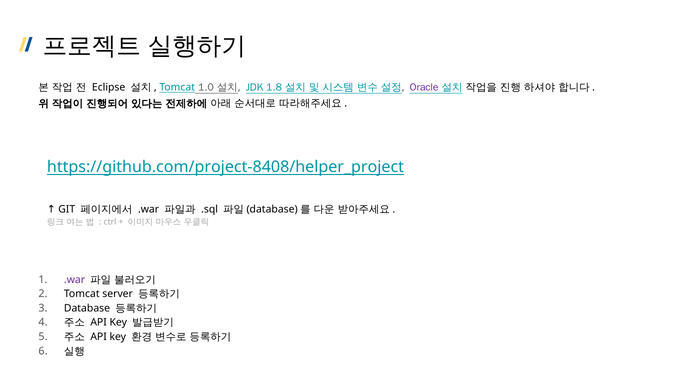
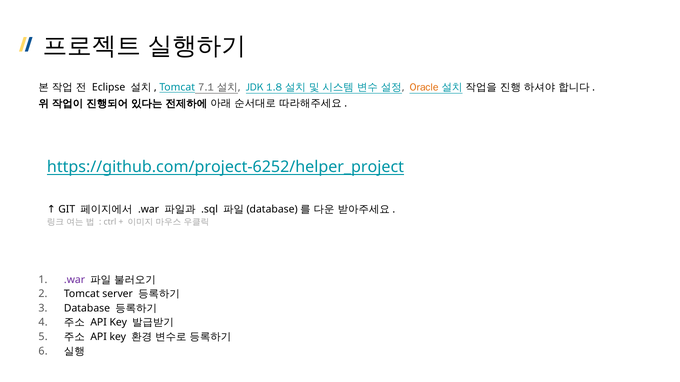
1.0: 1.0 -> 7.1
Oracle colour: purple -> orange
https://github.com/project-8408/helper_project: https://github.com/project-8408/helper_project -> https://github.com/project-6252/helper_project
